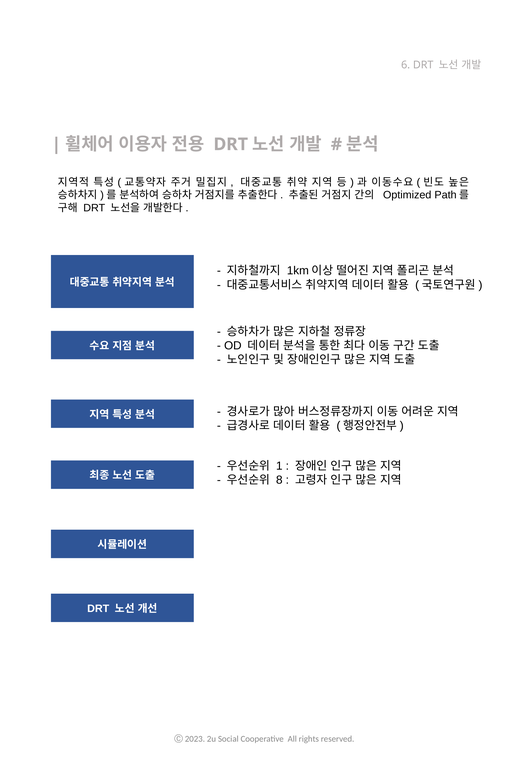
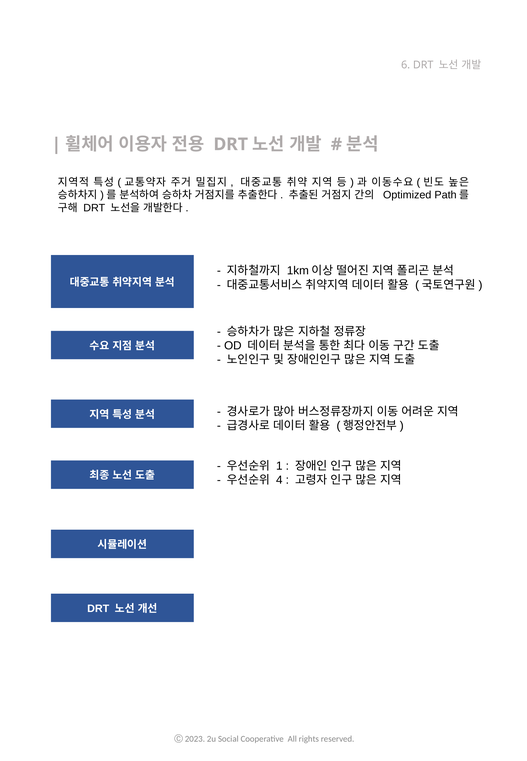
8: 8 -> 4
